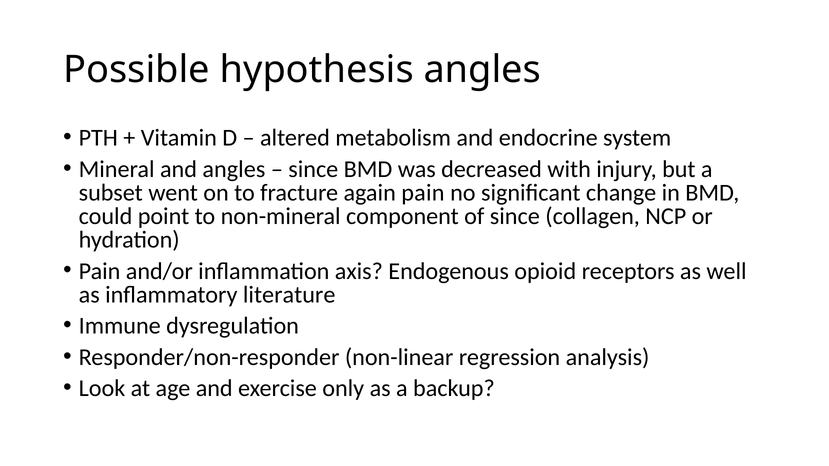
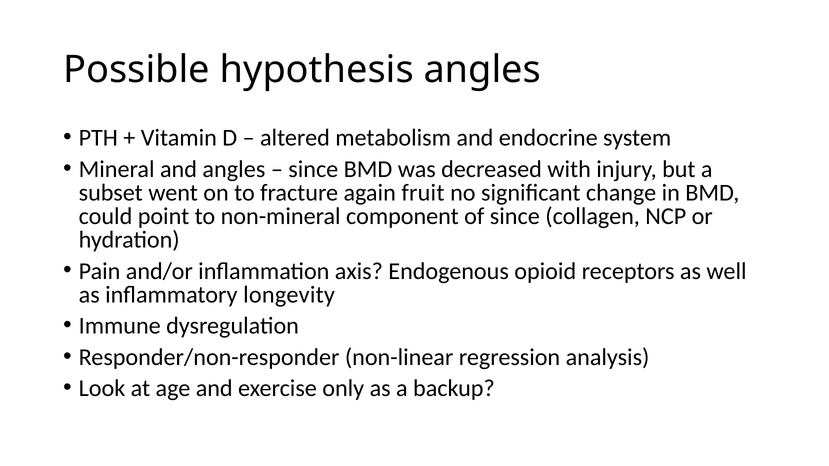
again pain: pain -> fruit
literature: literature -> longevity
